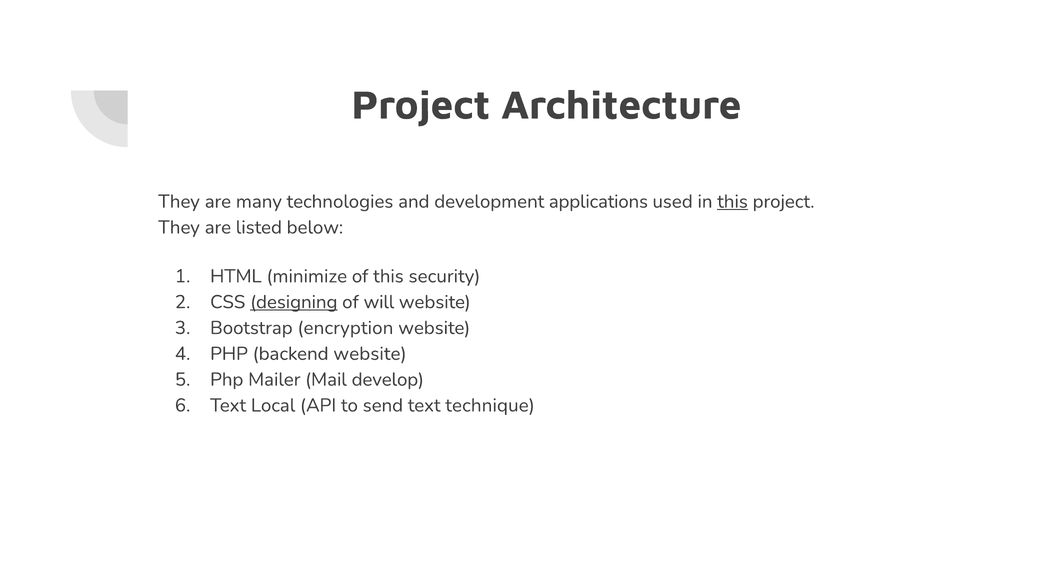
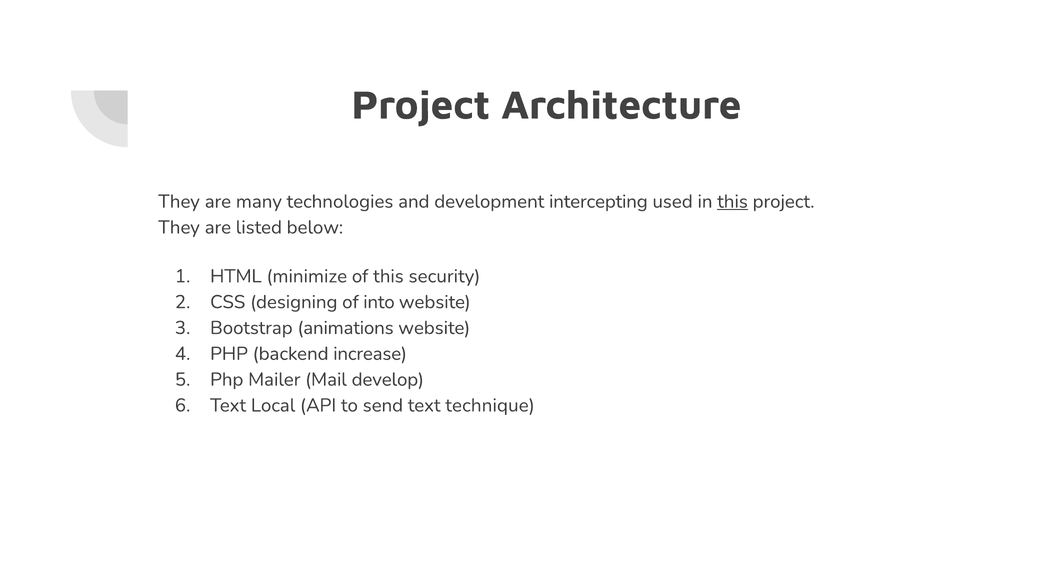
applications: applications -> intercepting
designing underline: present -> none
will: will -> into
encryption: encryption -> animations
backend website: website -> increase
